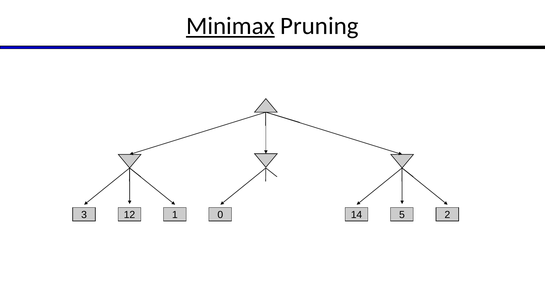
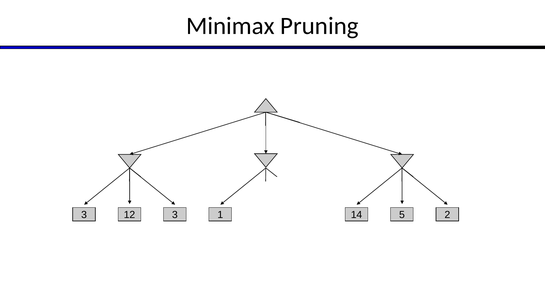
Minimax underline: present -> none
12 1: 1 -> 3
0: 0 -> 1
